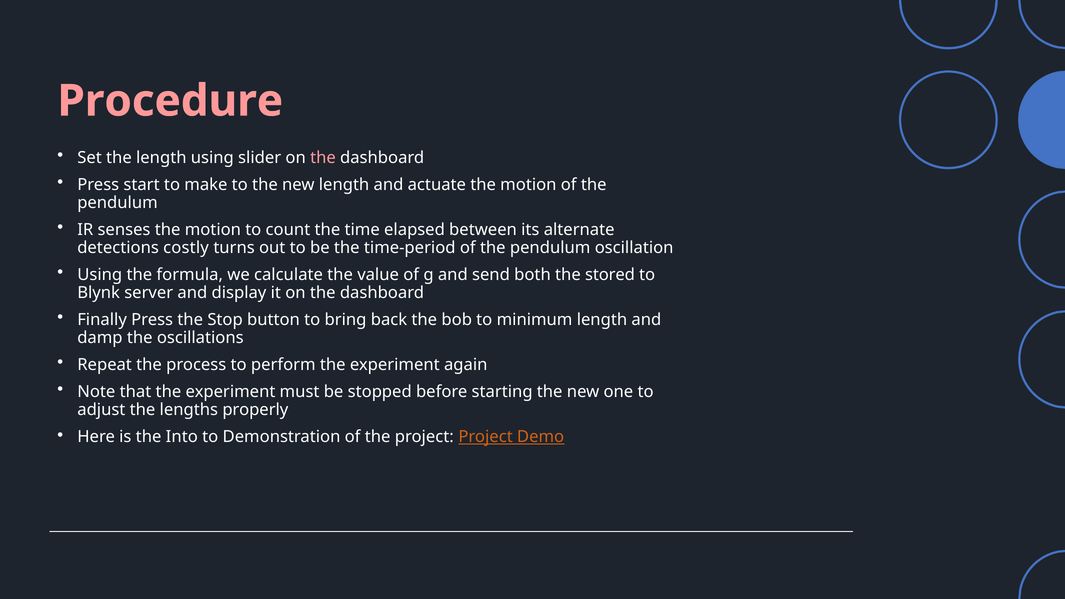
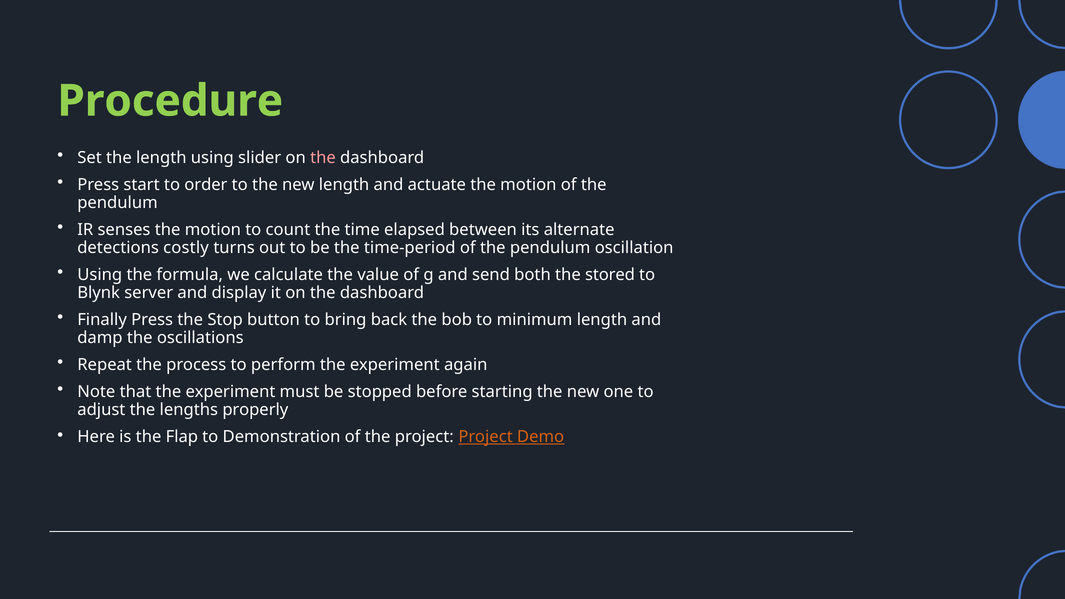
Procedure colour: pink -> light green
make: make -> order
Into: Into -> Flap
